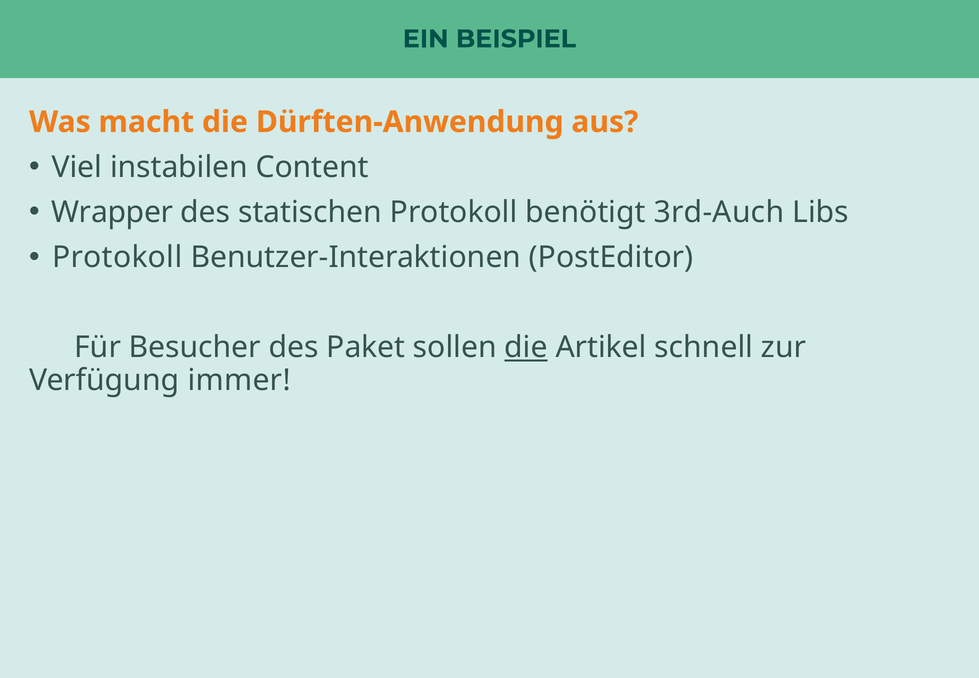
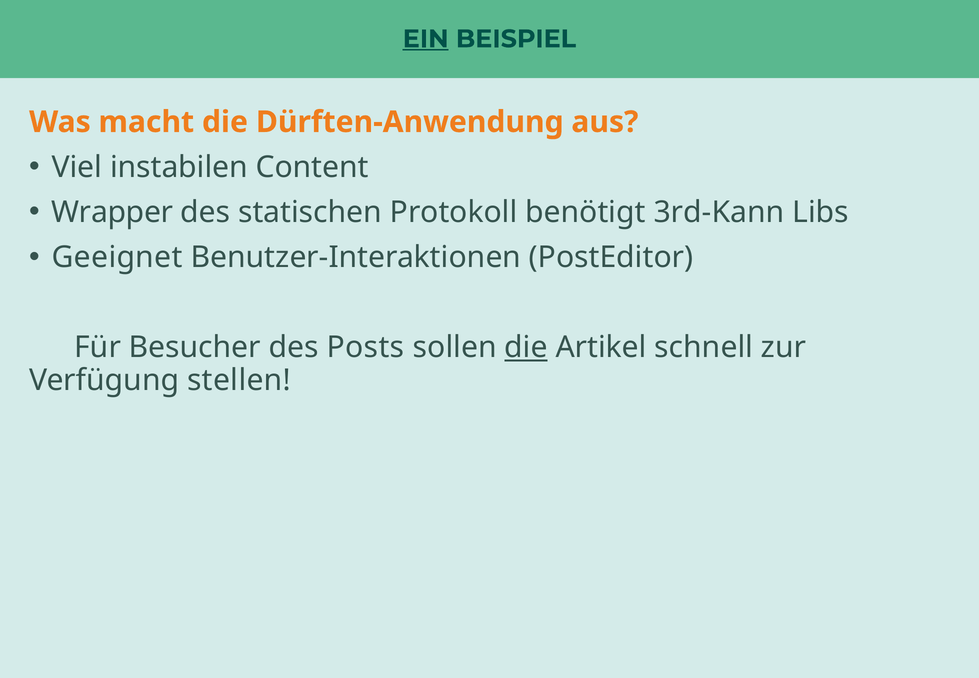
EIN underline: none -> present
3rd-Auch: 3rd-Auch -> 3rd-Kann
Protokoll at (117, 257): Protokoll -> Geeignet
Paket: Paket -> Posts
immer: immer -> stellen
